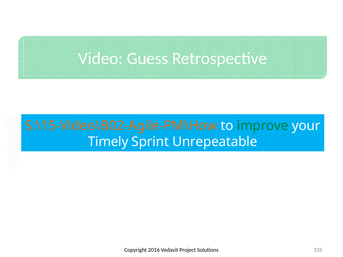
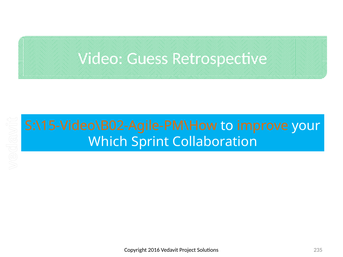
improve colour: green -> orange
Timely: Timely -> Which
Unrepeatable: Unrepeatable -> Collaboration
